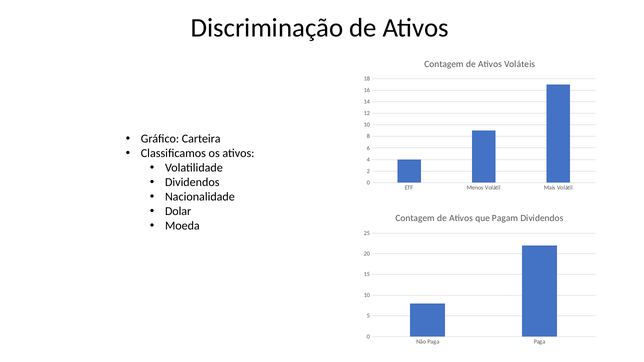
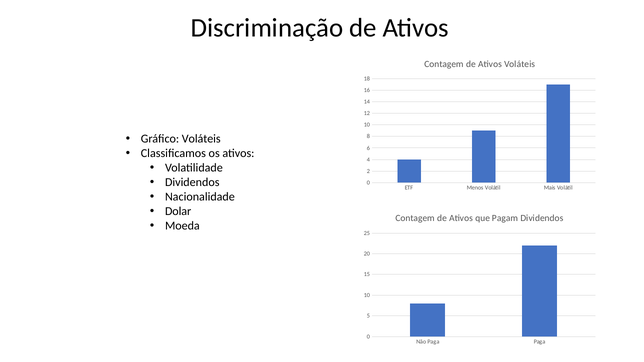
Gráfico Carteira: Carteira -> Voláteis
